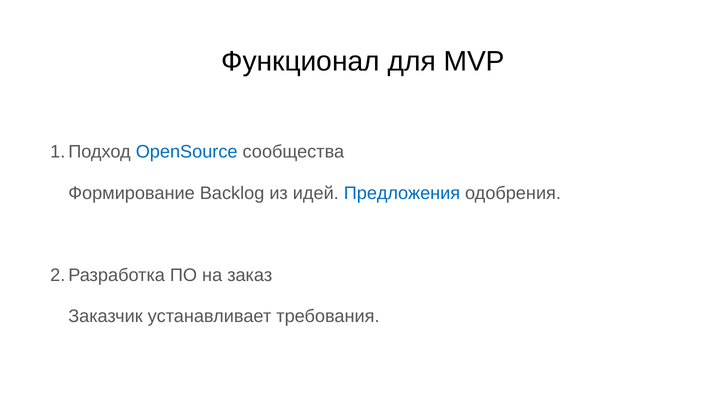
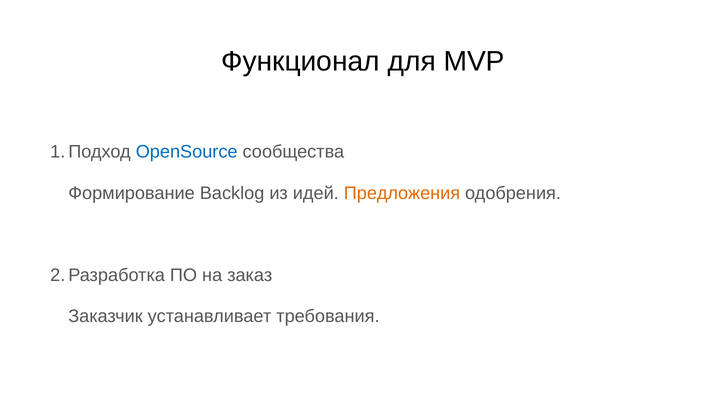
Предложения colour: blue -> orange
